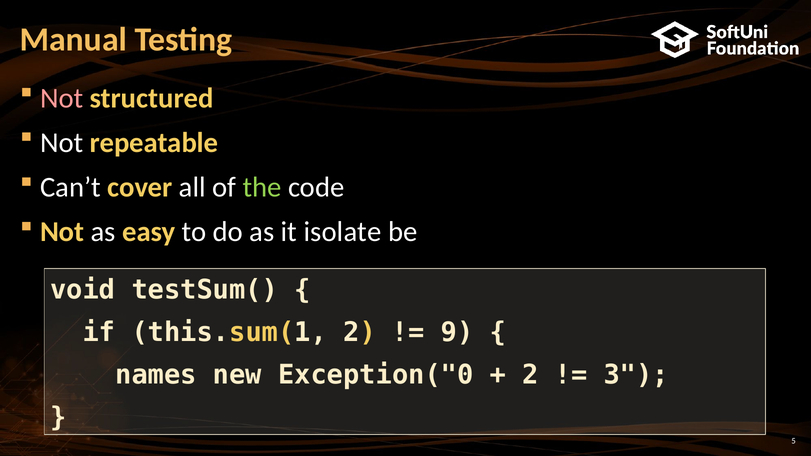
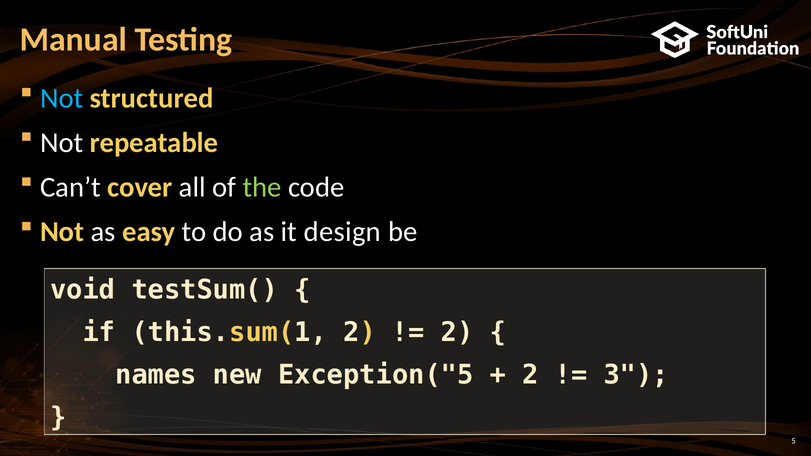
Not at (62, 98) colour: pink -> light blue
isolate: isolate -> design
9 at (457, 332): 9 -> 2
Exception("0: Exception("0 -> Exception("5
